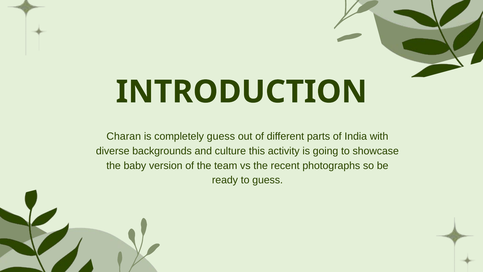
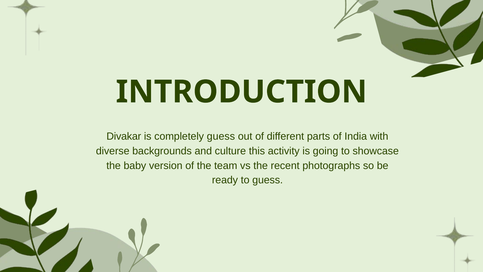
Charan: Charan -> Divakar
